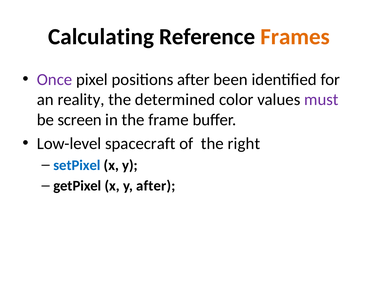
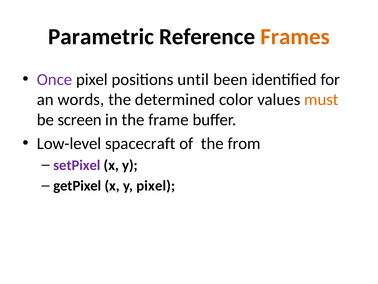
Calculating: Calculating -> Parametric
positions after: after -> until
reality: reality -> words
must colour: purple -> orange
right: right -> from
setPixel colour: blue -> purple
y after: after -> pixel
